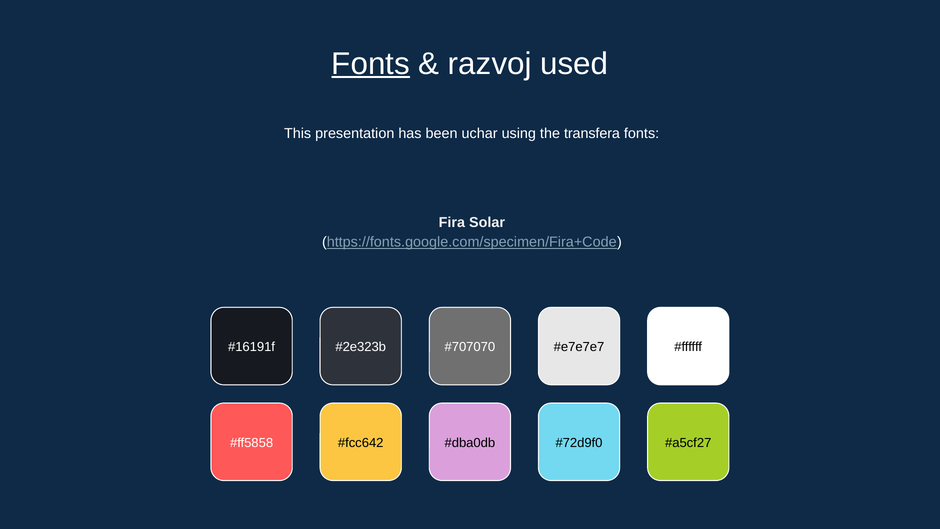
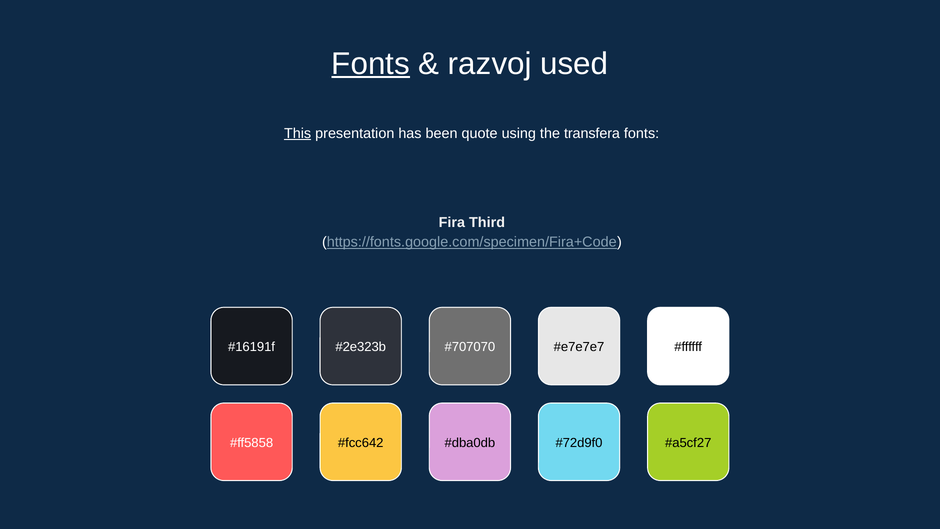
This underline: none -> present
uchar: uchar -> quote
Solar: Solar -> Third
